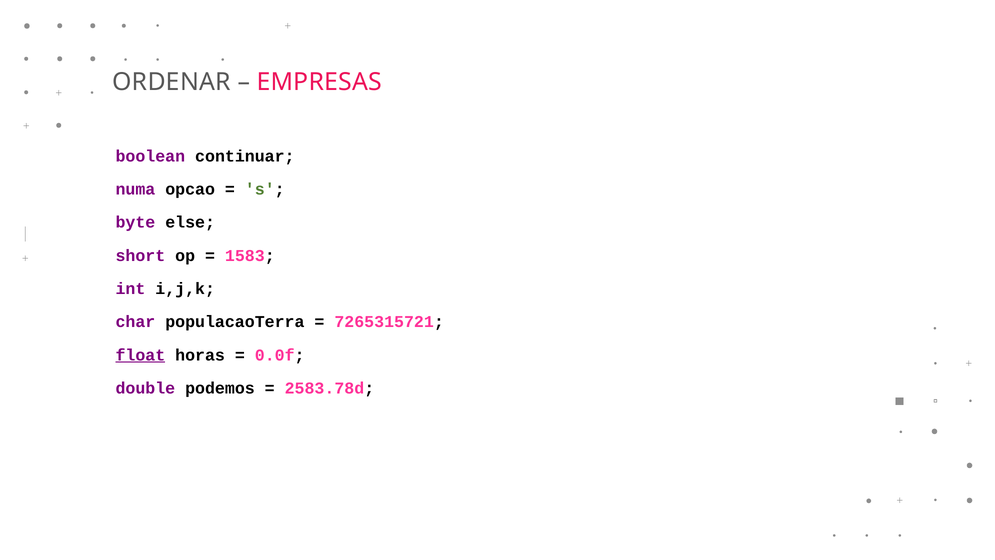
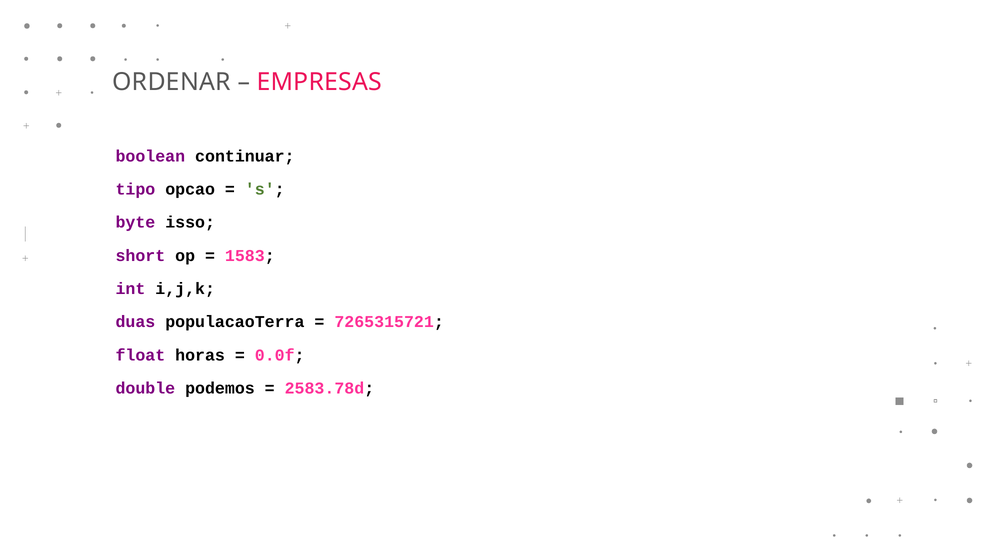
numa: numa -> tipo
else: else -> isso
char: char -> duas
float underline: present -> none
